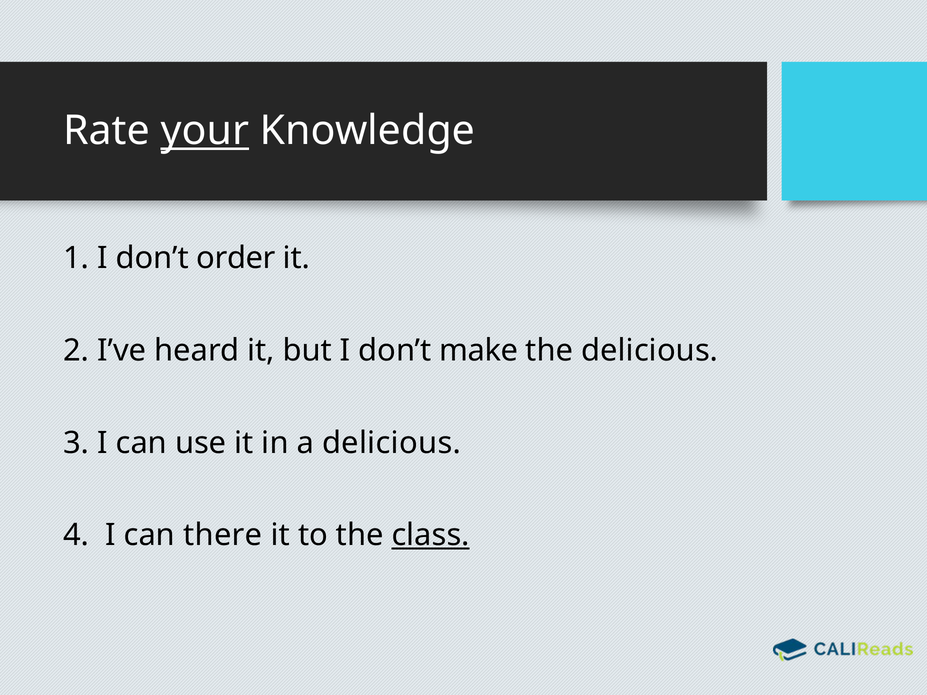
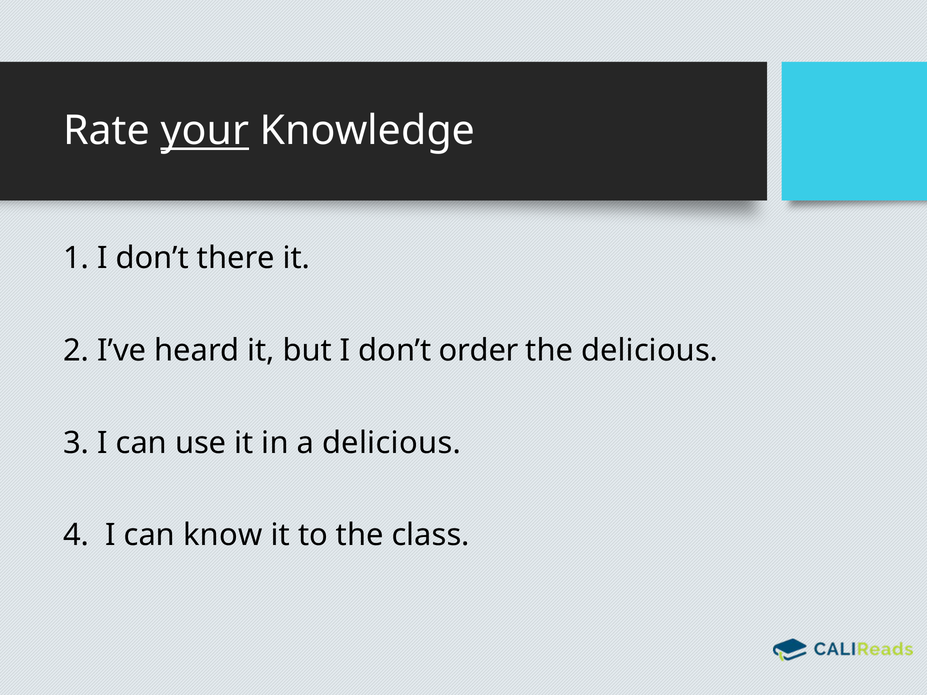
order: order -> there
make: make -> order
there: there -> know
class underline: present -> none
